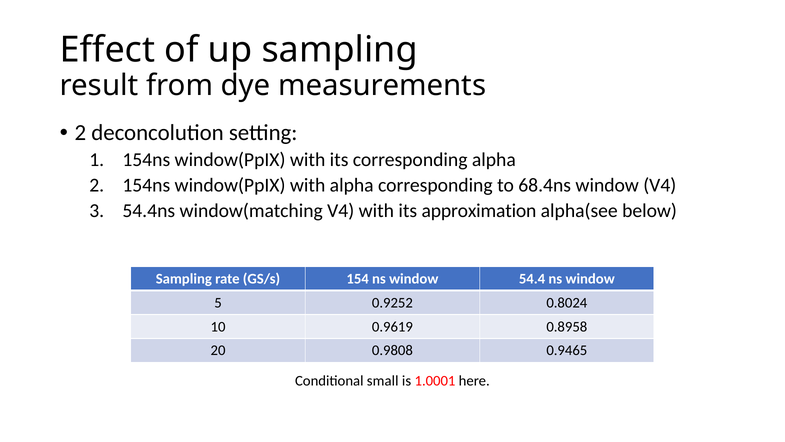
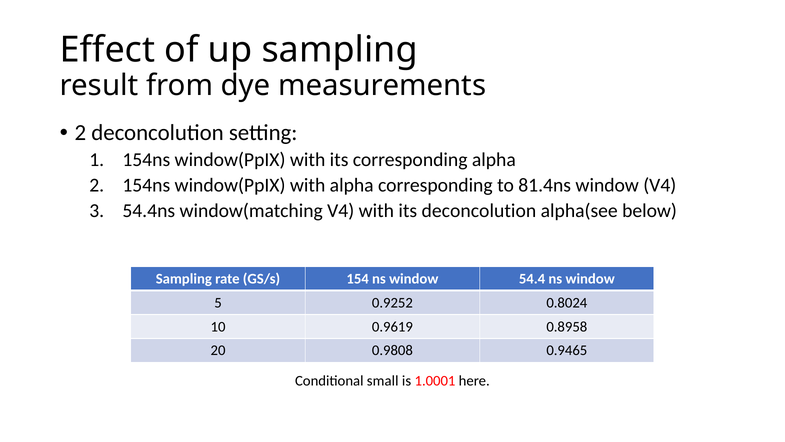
68.4ns: 68.4ns -> 81.4ns
its approximation: approximation -> deconcolution
